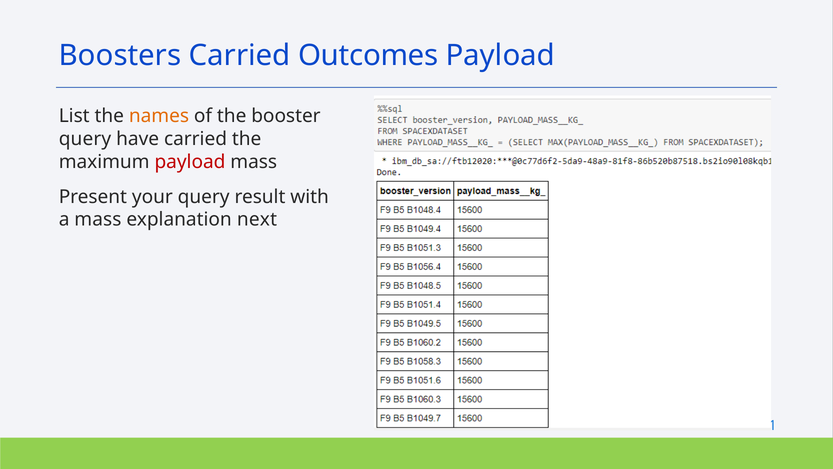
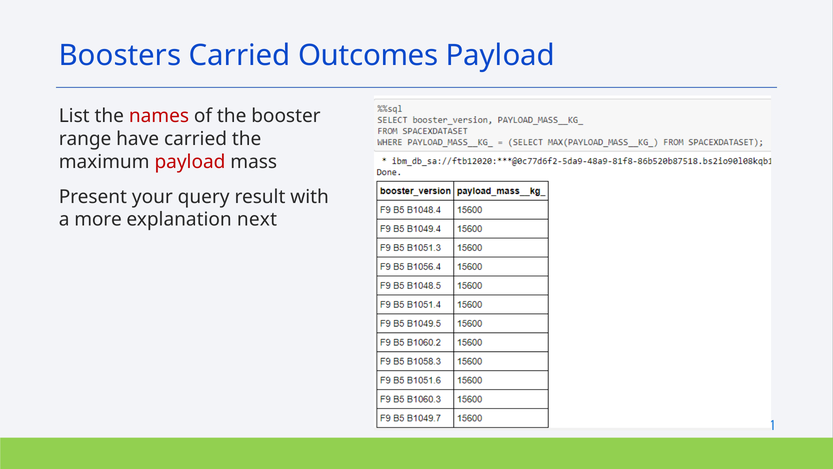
names colour: orange -> red
query at (85, 139): query -> range
a mass: mass -> more
